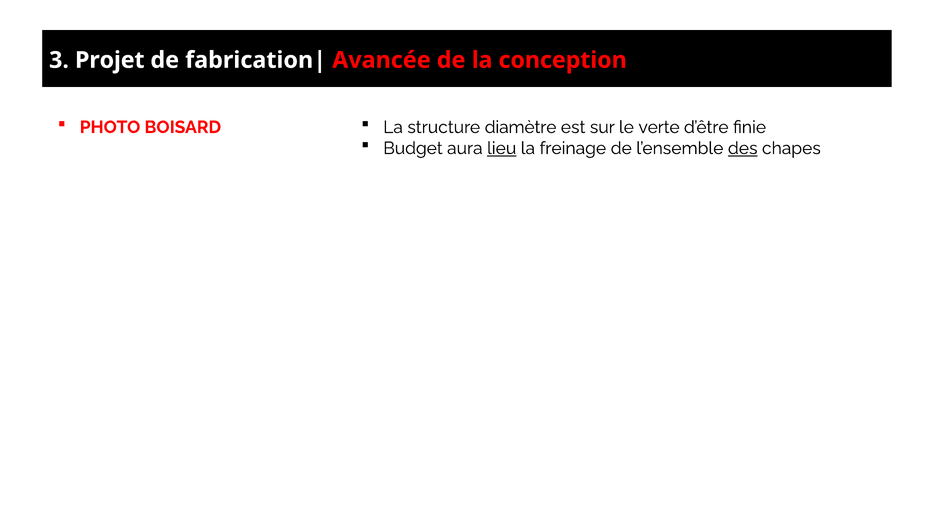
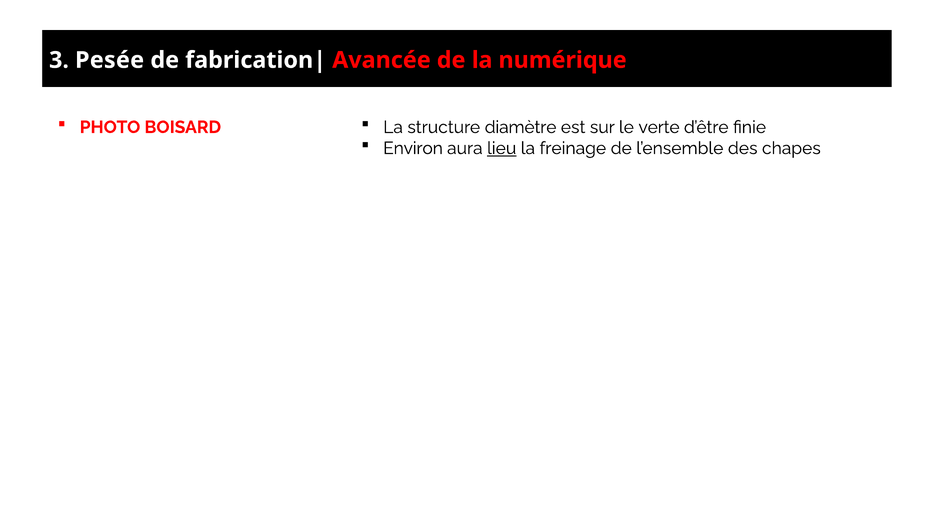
Projet: Projet -> Pesée
conception: conception -> numérique
Budget: Budget -> Environ
des underline: present -> none
